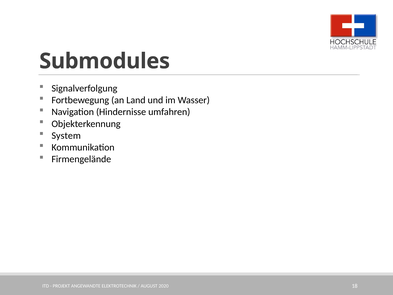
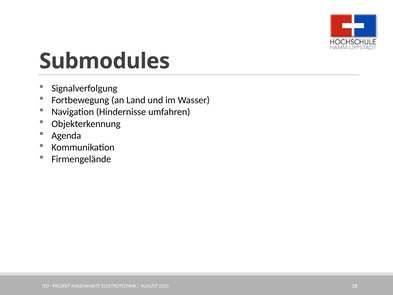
System: System -> Agenda
